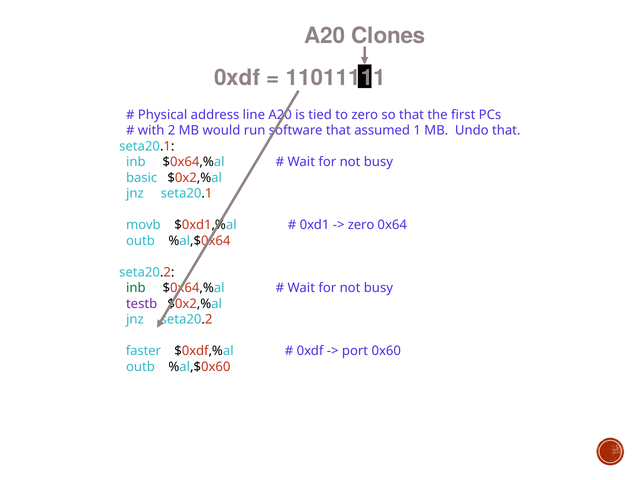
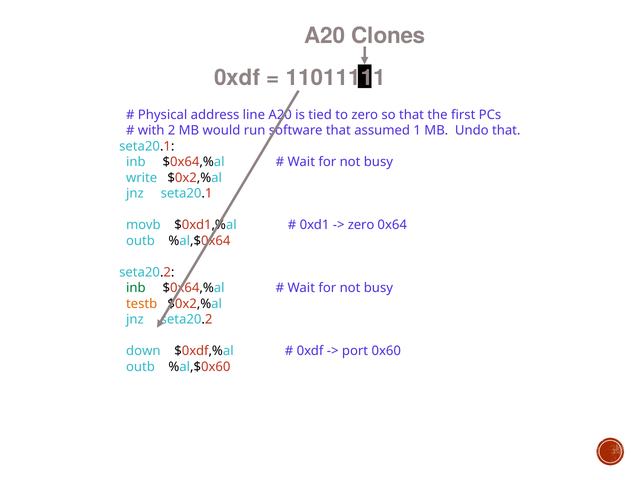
basic: basic -> write
testb colour: purple -> orange
faster: faster -> down
